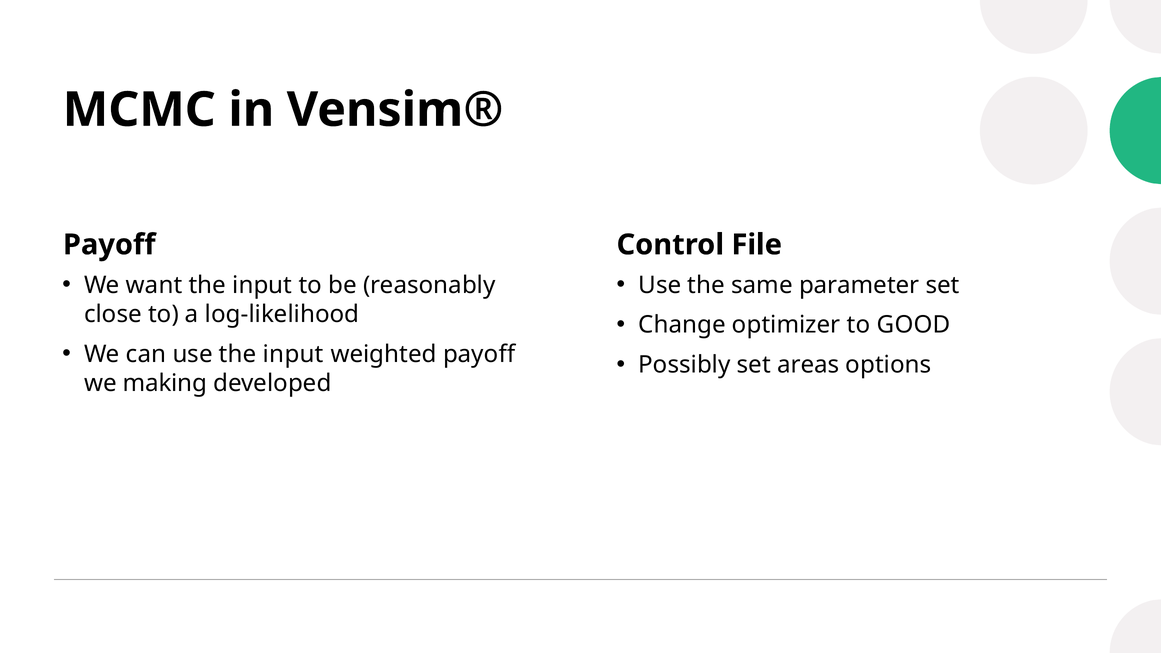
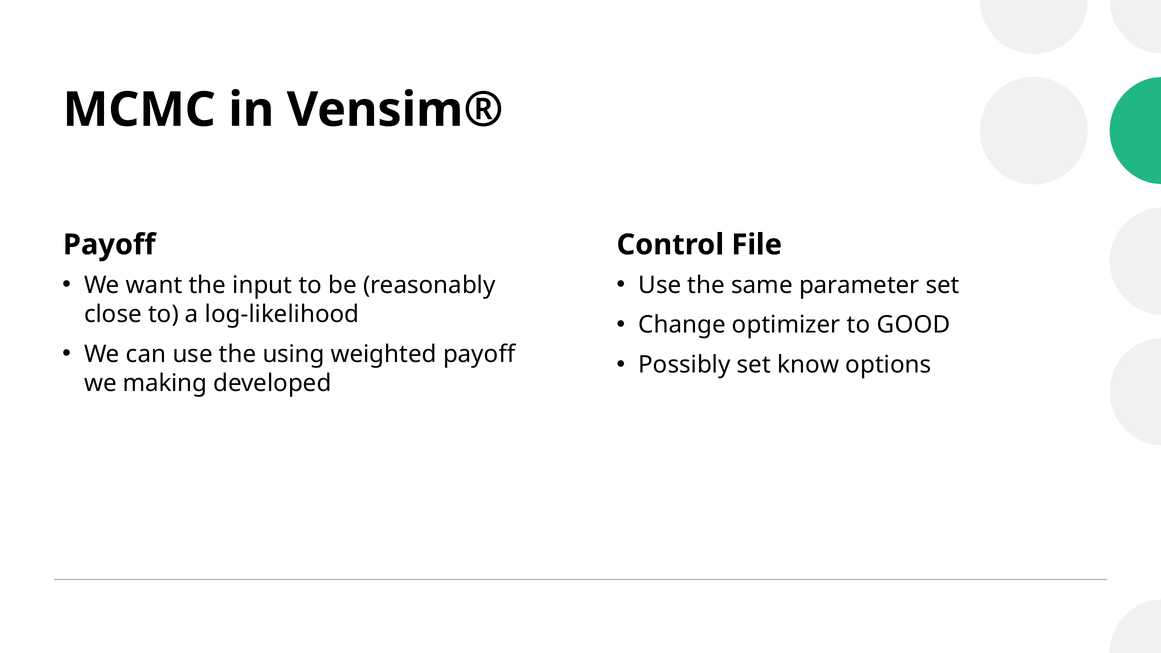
use the input: input -> using
areas: areas -> know
